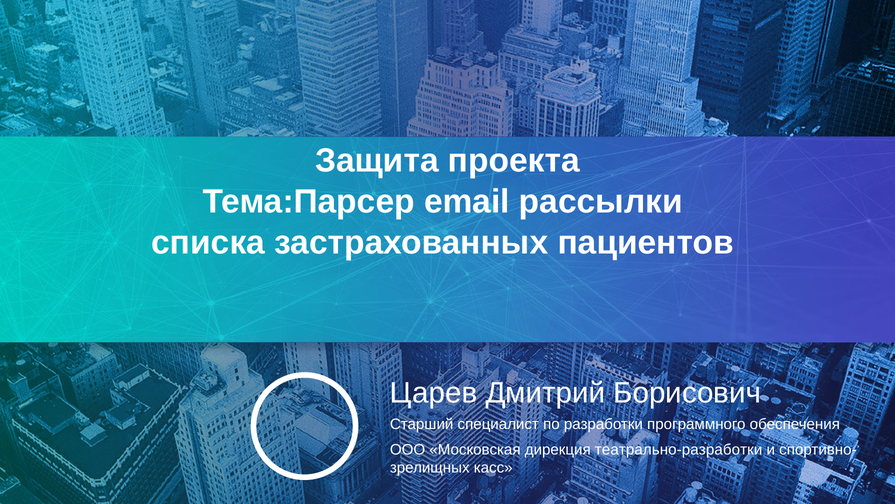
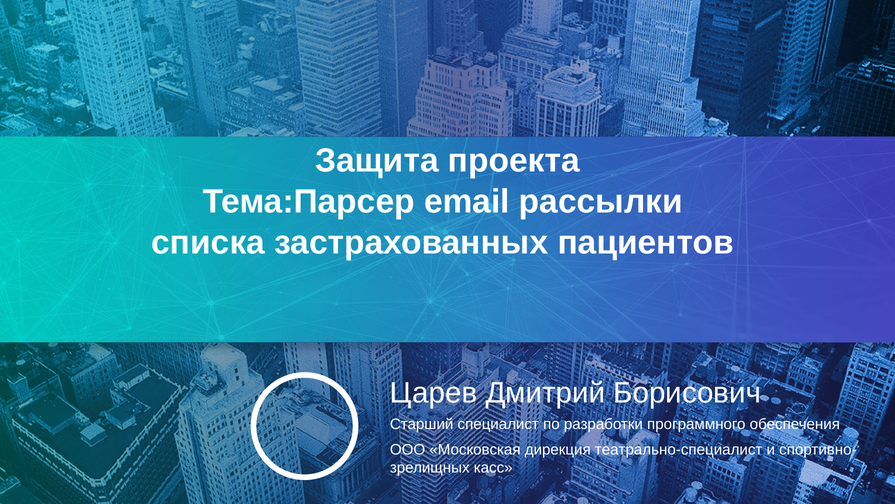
театрально-разработки: театрально-разработки -> театрально-специалист
